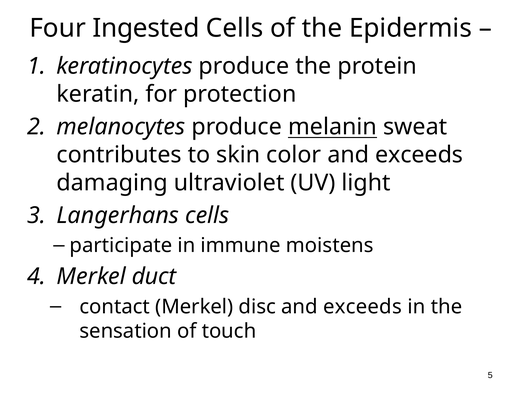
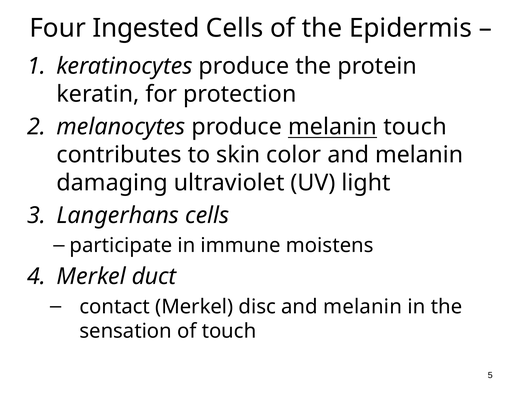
melanin sweat: sweat -> touch
color and exceeds: exceeds -> melanin
disc and exceeds: exceeds -> melanin
